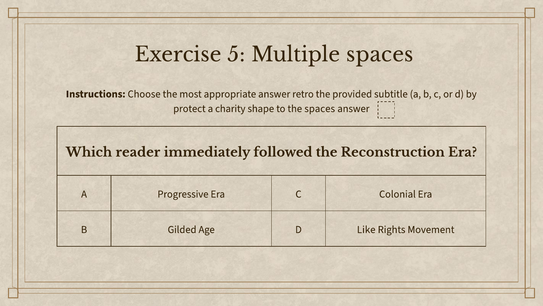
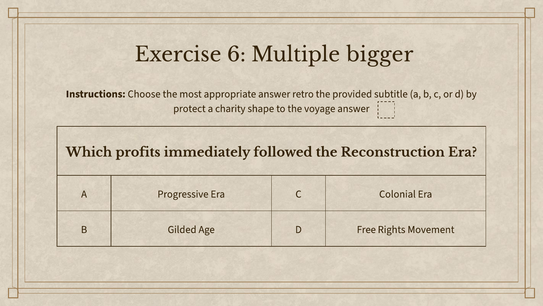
5: 5 -> 6
Multiple spaces: spaces -> bigger
the spaces: spaces -> voyage
reader: reader -> profits
Like: Like -> Free
